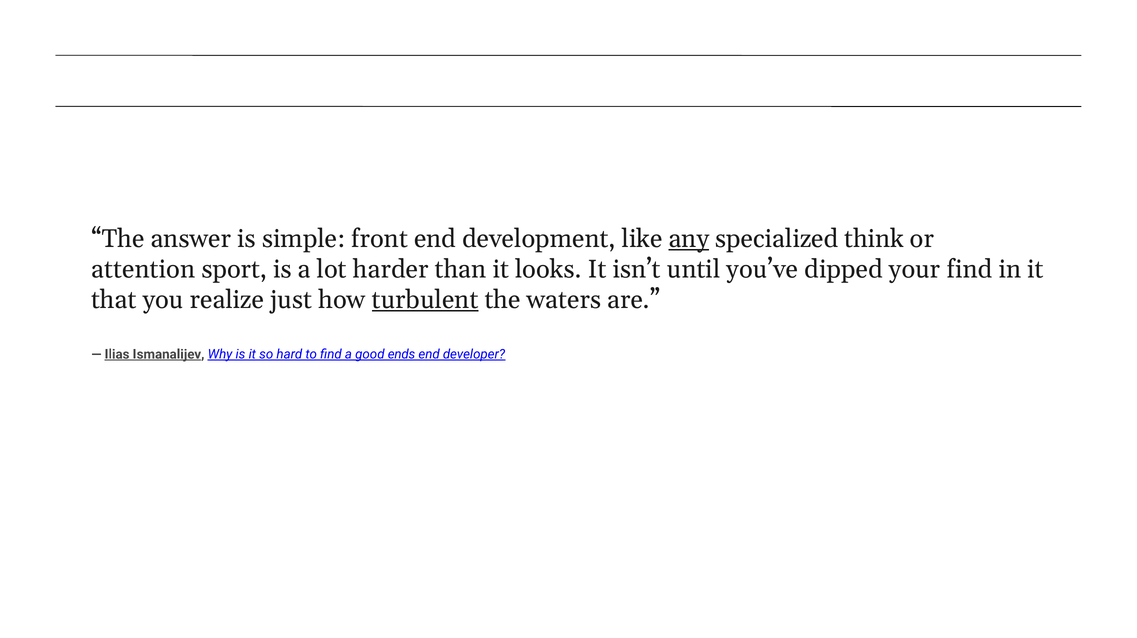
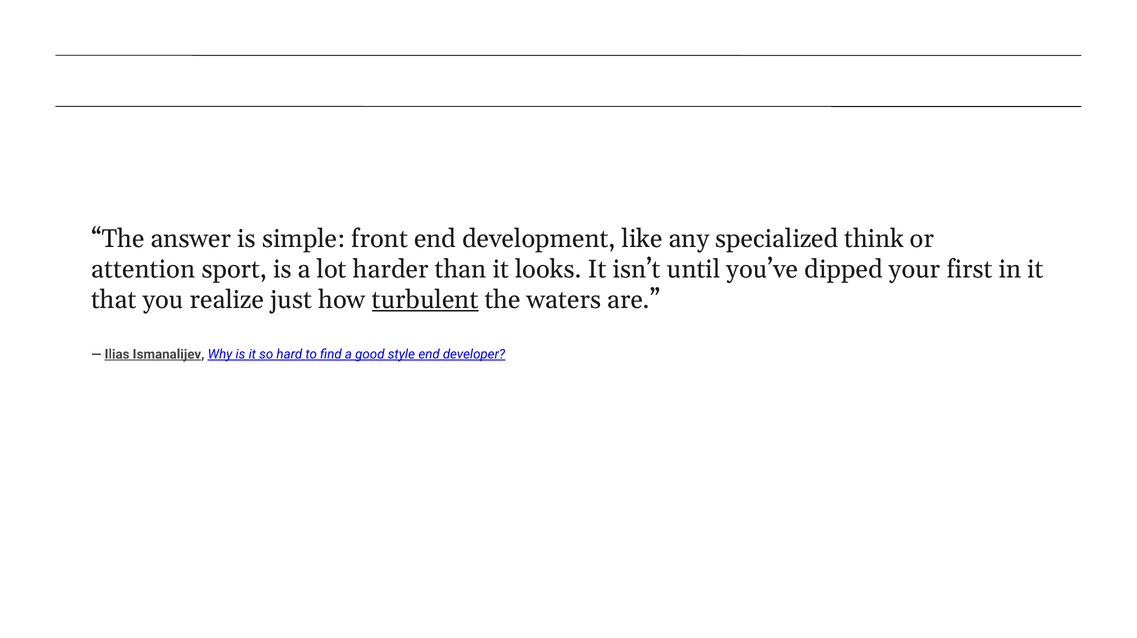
any underline: present -> none
your find: find -> first
ends: ends -> style
